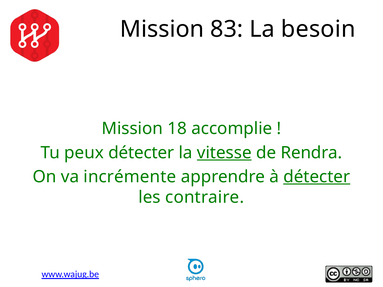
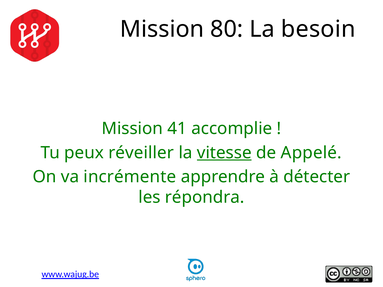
83: 83 -> 80
18: 18 -> 41
peux détecter: détecter -> réveiller
Rendra: Rendra -> Appelé
détecter at (317, 177) underline: present -> none
contraire: contraire -> répondra
